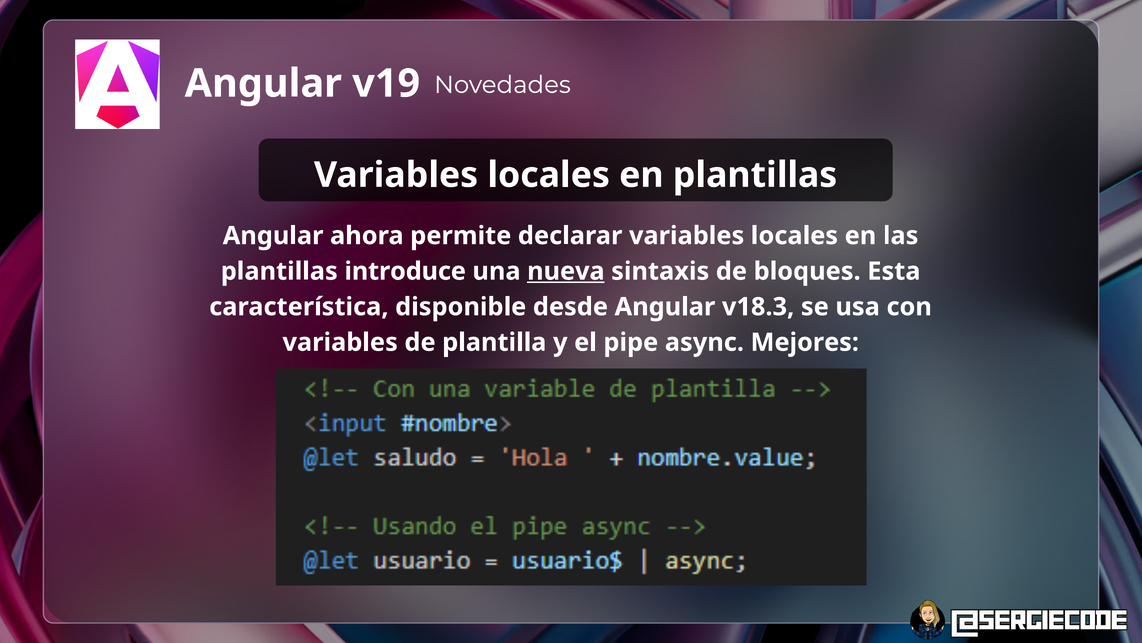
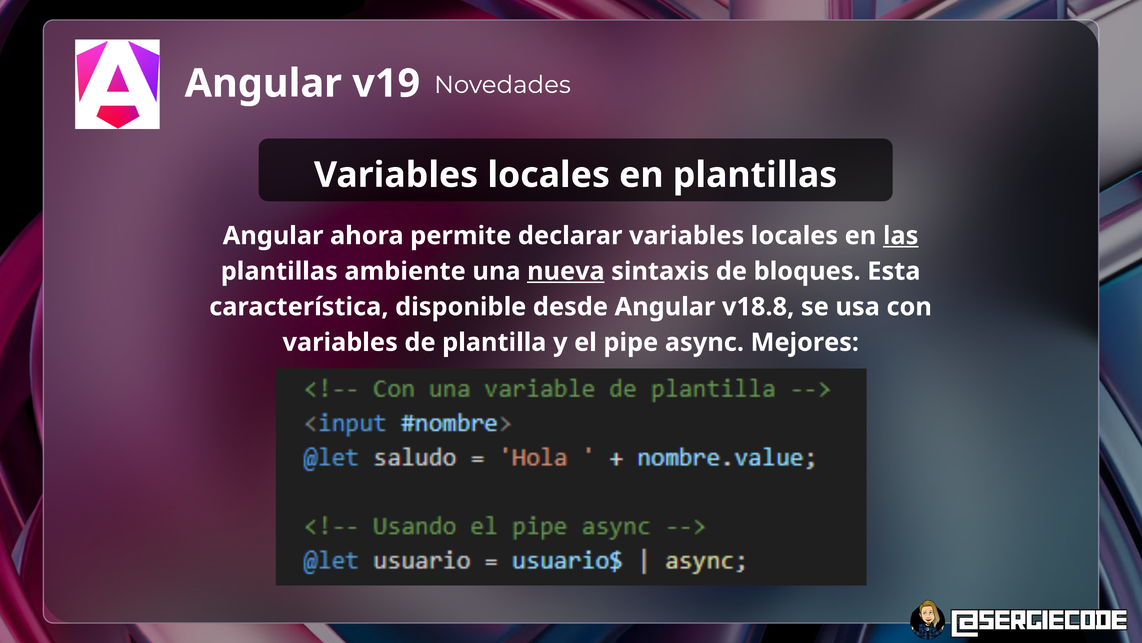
las underline: none -> present
introduce: introduce -> ambiente
v18.3: v18.3 -> v18.8
